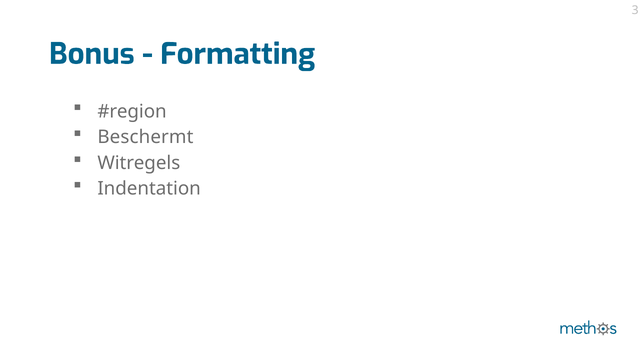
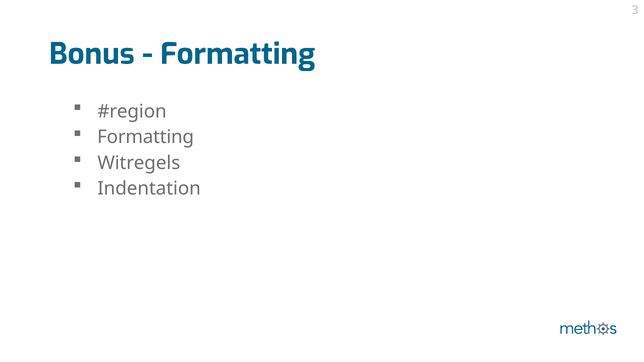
Beschermt at (145, 137): Beschermt -> Formatting
